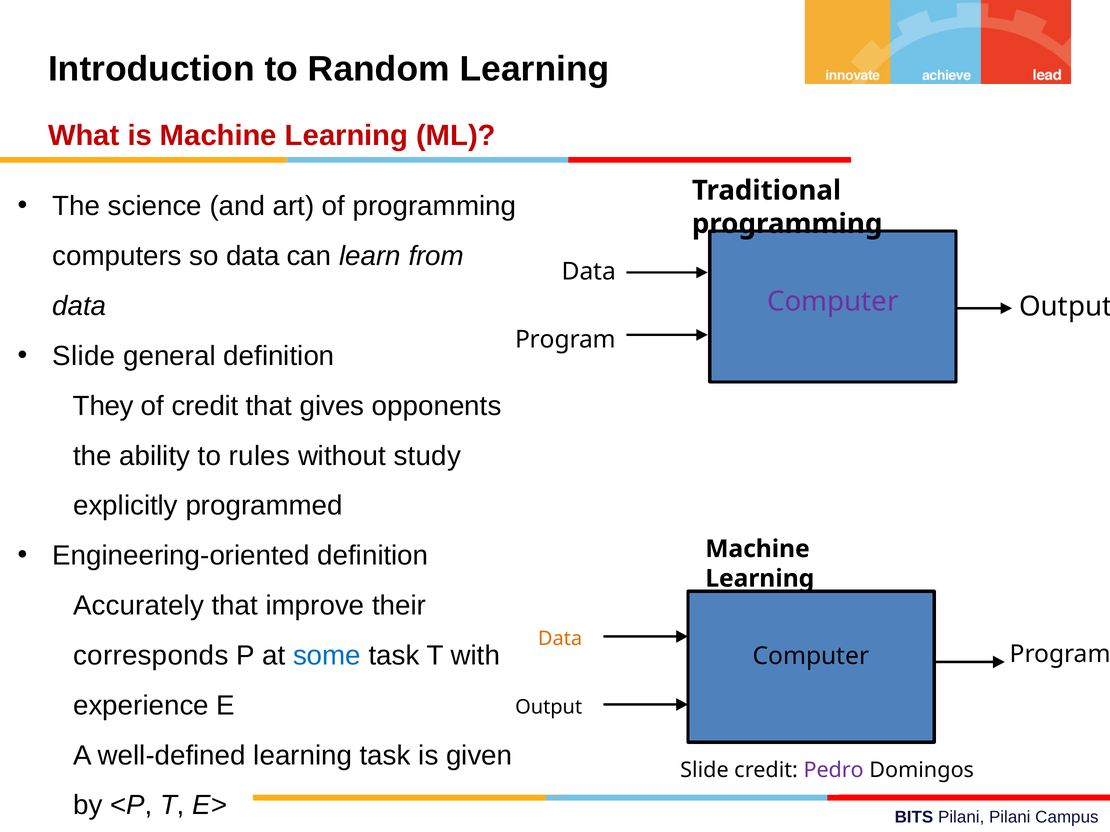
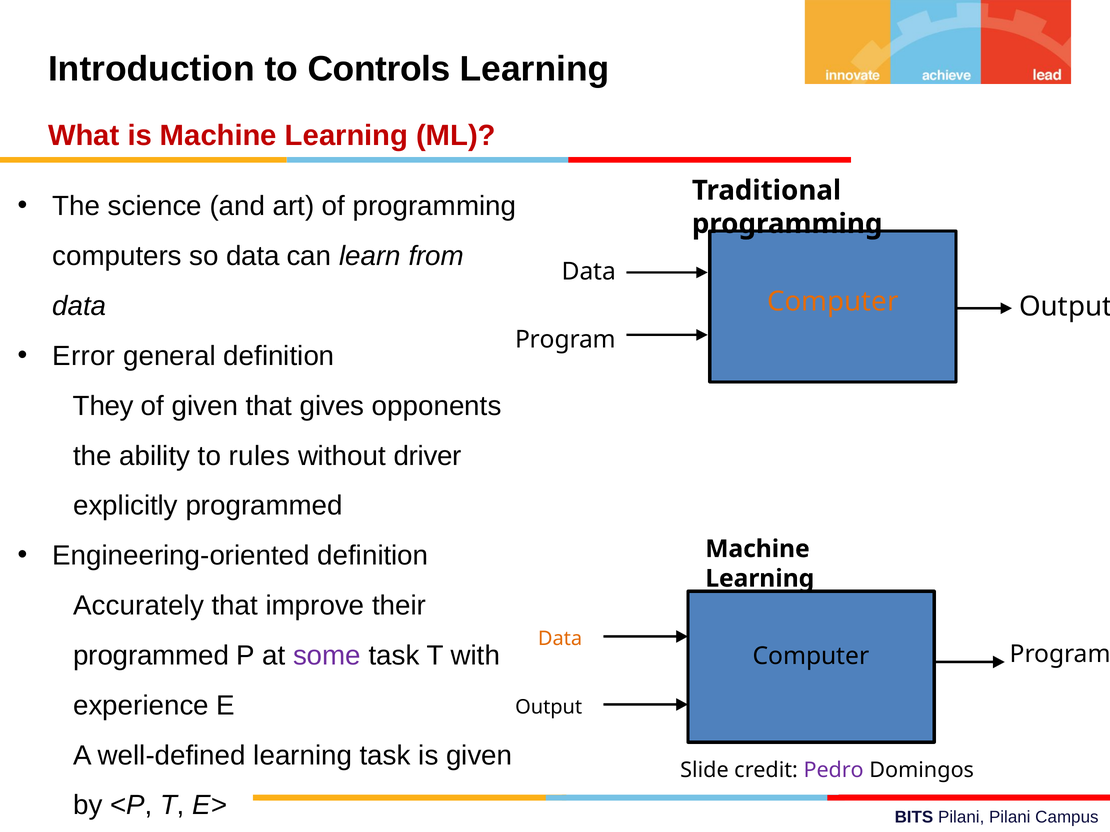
Random: Random -> Controls
Computer at (833, 302) colour: purple -> orange
Slide at (84, 356): Slide -> Error
of credit: credit -> given
study: study -> driver
corresponds at (151, 656): corresponds -> programmed
some colour: blue -> purple
